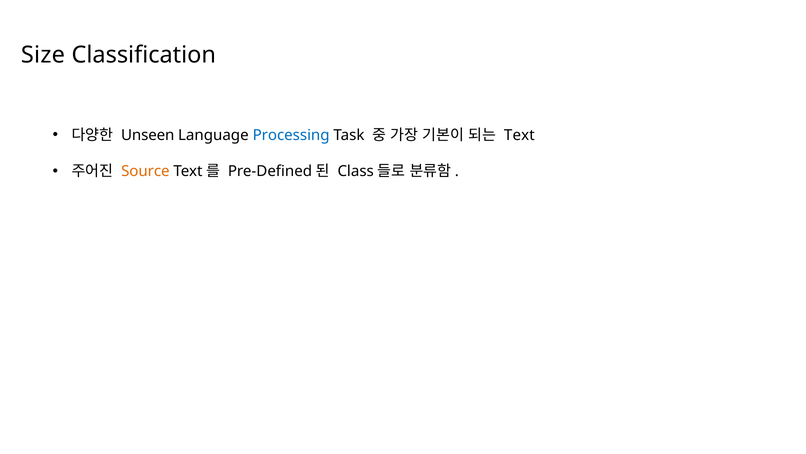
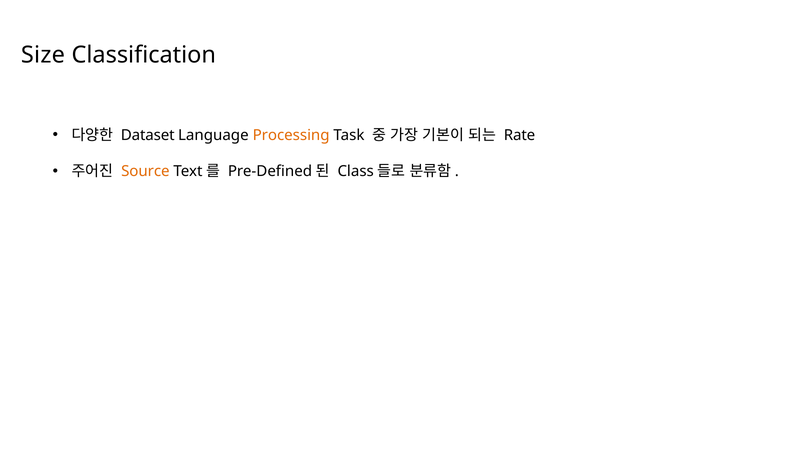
Unseen: Unseen -> Dataset
Processing colour: blue -> orange
Text: Text -> Rate
